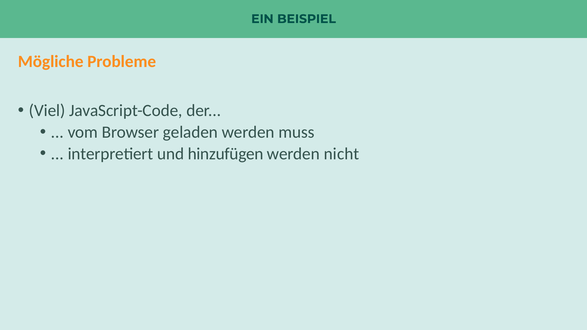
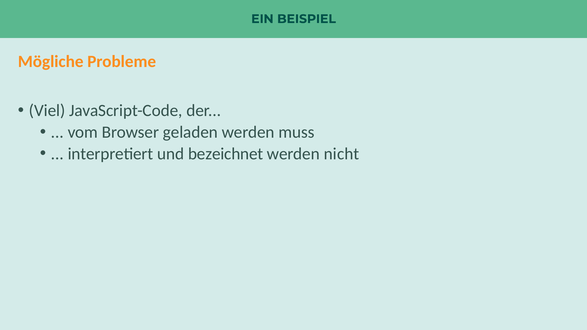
hinzufügen: hinzufügen -> bezeichnet
